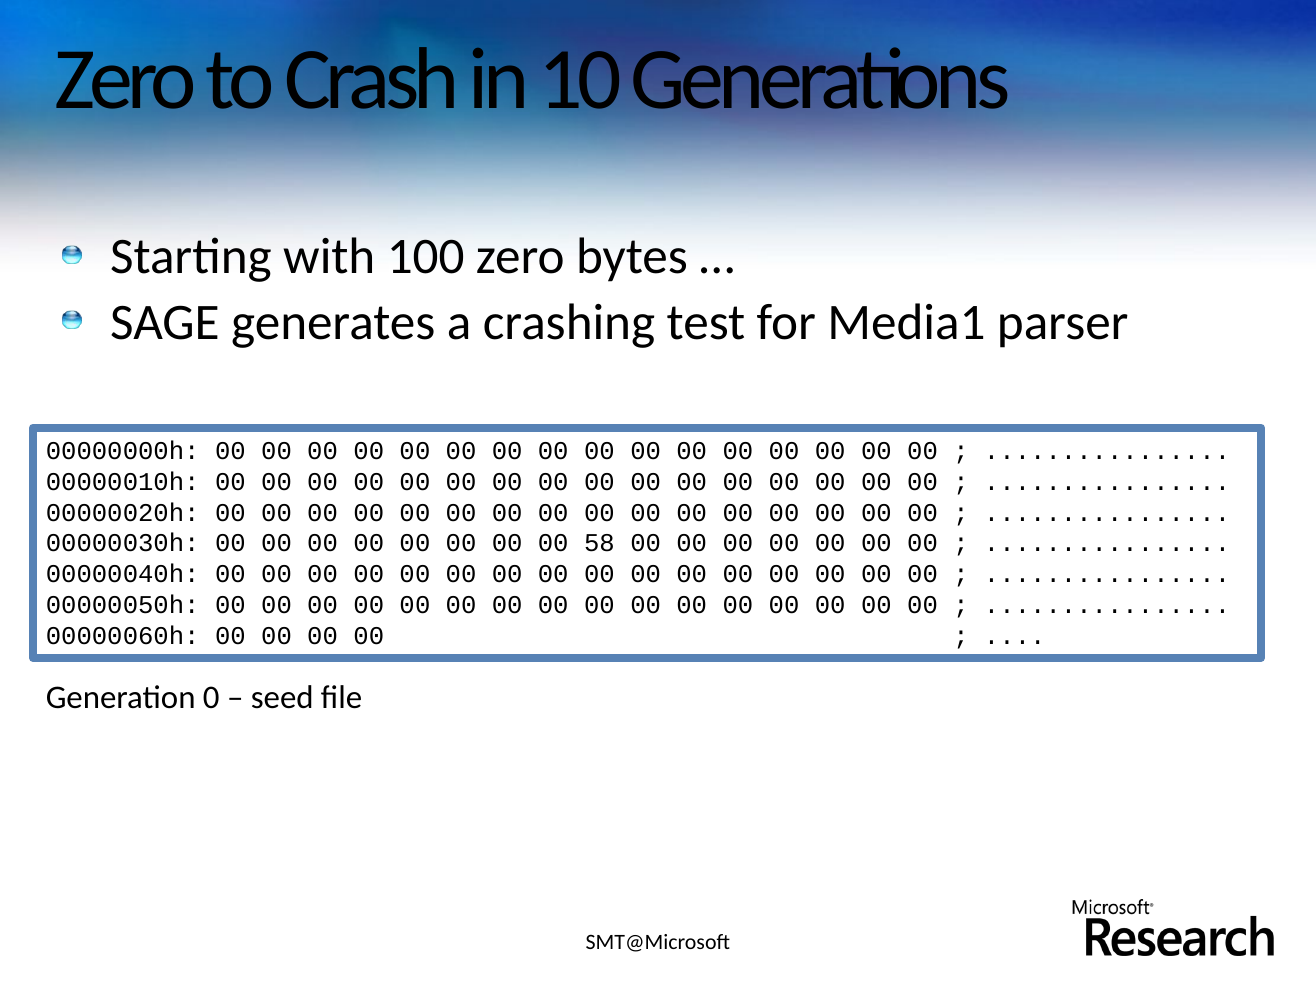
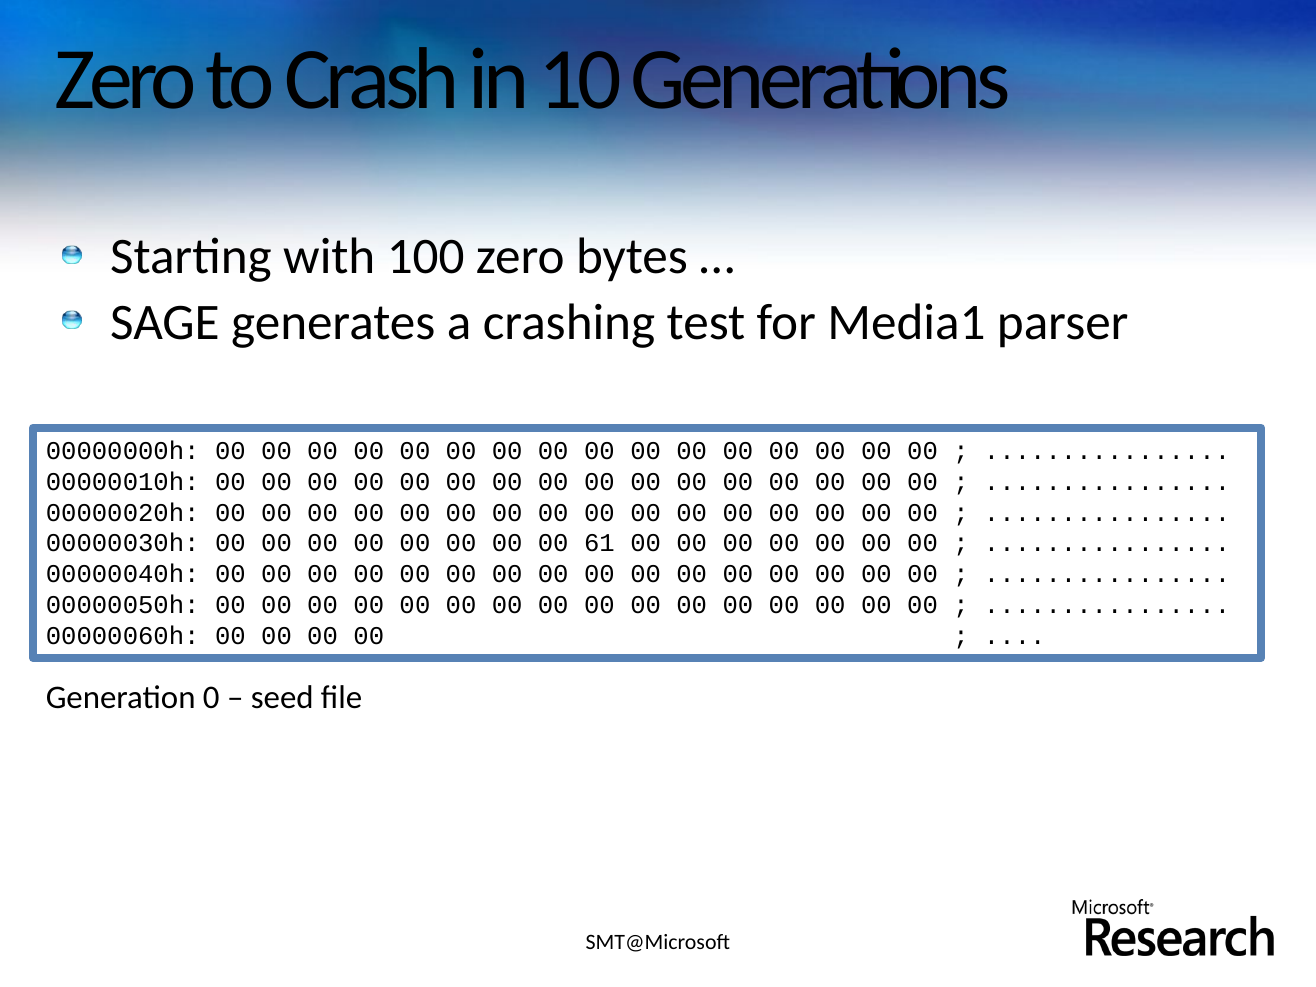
58: 58 -> 61
